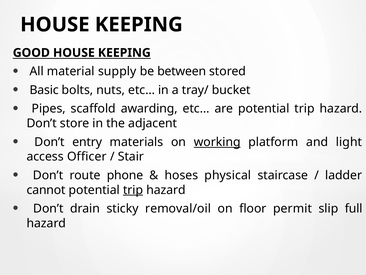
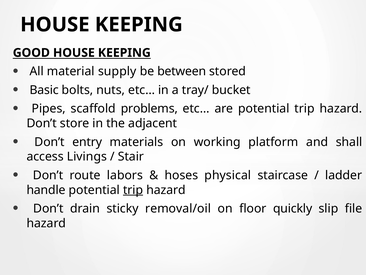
awarding: awarding -> problems
working underline: present -> none
light: light -> shall
Officer: Officer -> Livings
phone: phone -> labors
cannot: cannot -> handle
permit: permit -> quickly
full: full -> file
